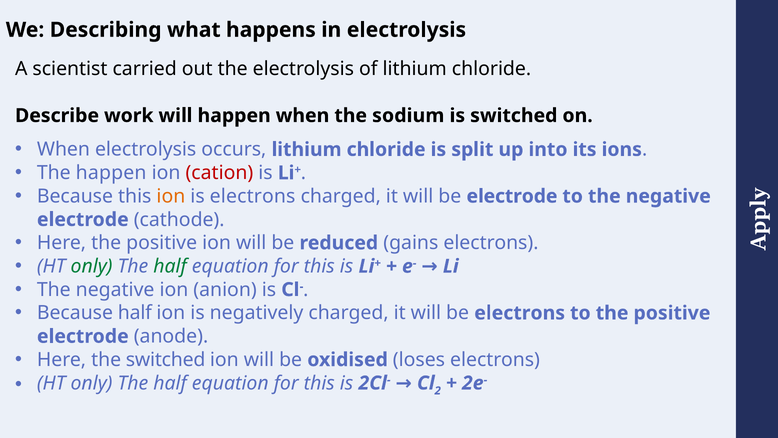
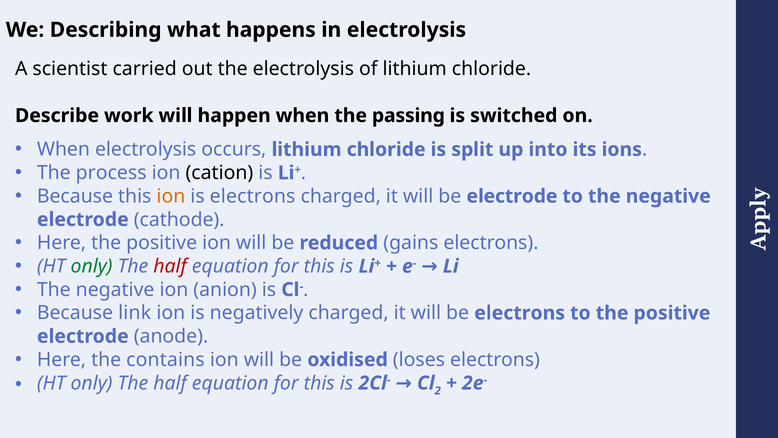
sodium: sodium -> passing
The happen: happen -> process
cation colour: red -> black
half at (170, 266) colour: green -> red
Because half: half -> link
the switched: switched -> contains
